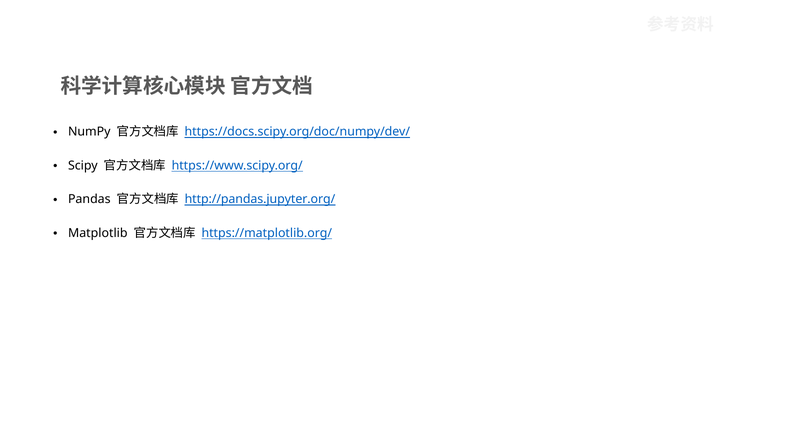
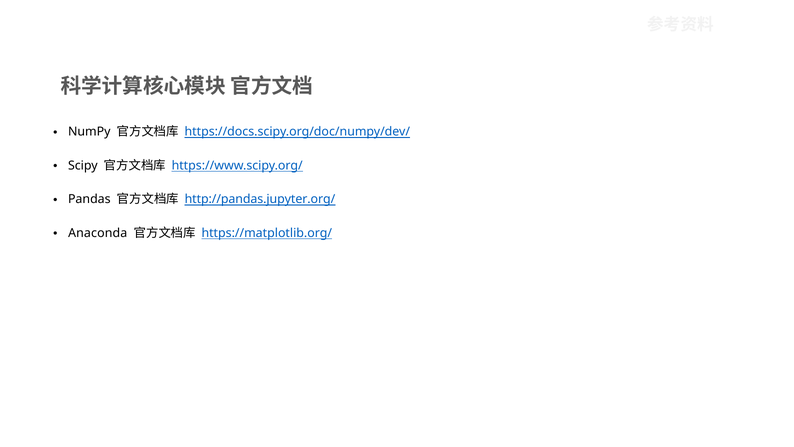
Matplotlib: Matplotlib -> Anaconda
